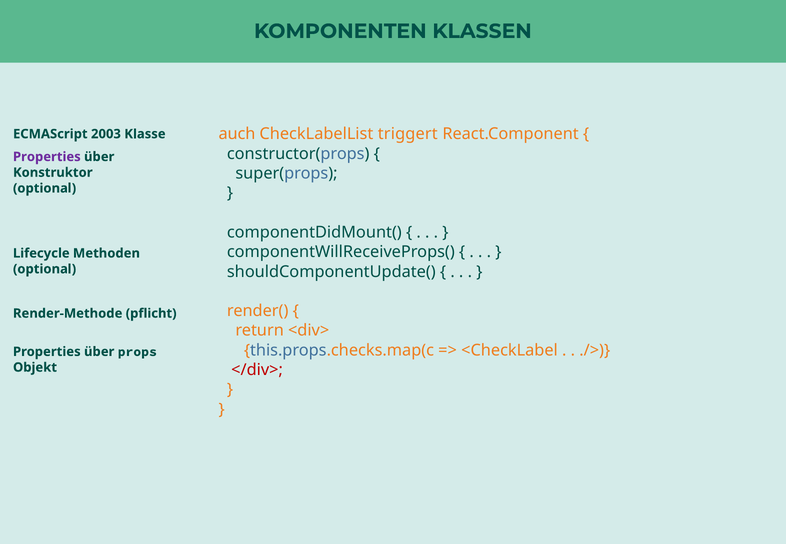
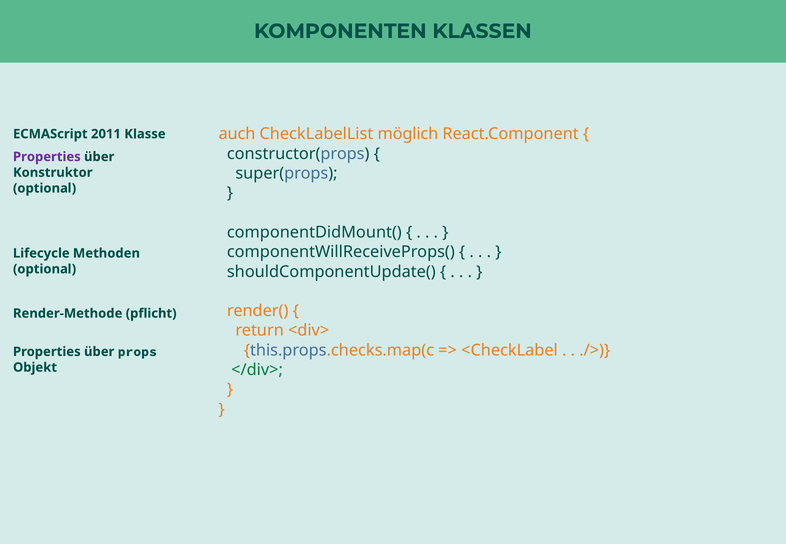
triggert: triggert -> möglich
2003: 2003 -> 2011
</div> colour: red -> green
